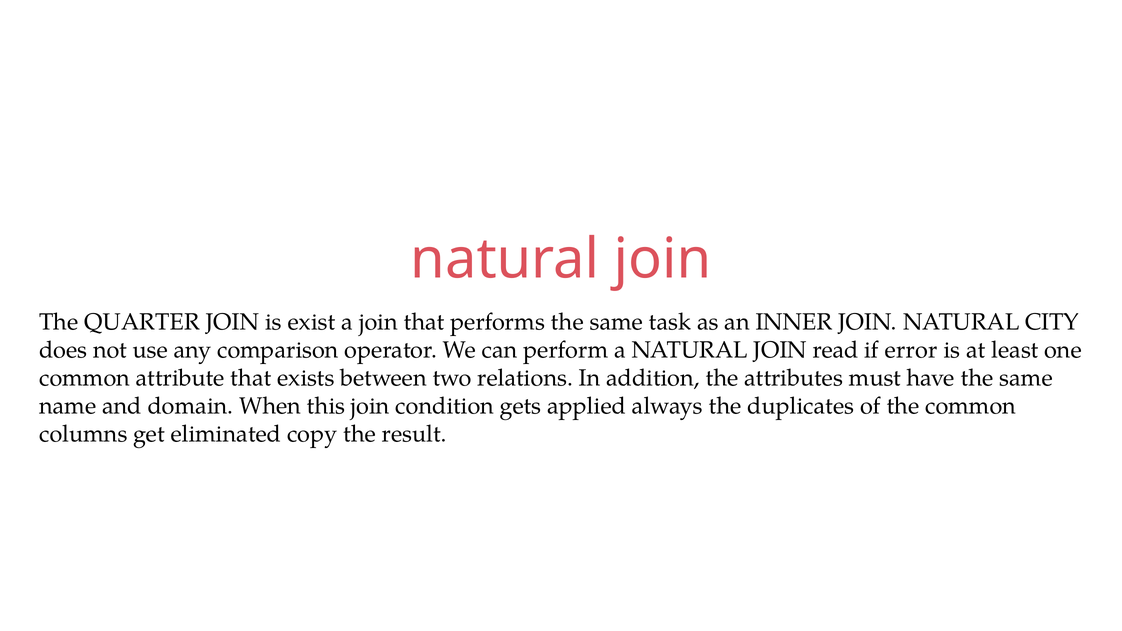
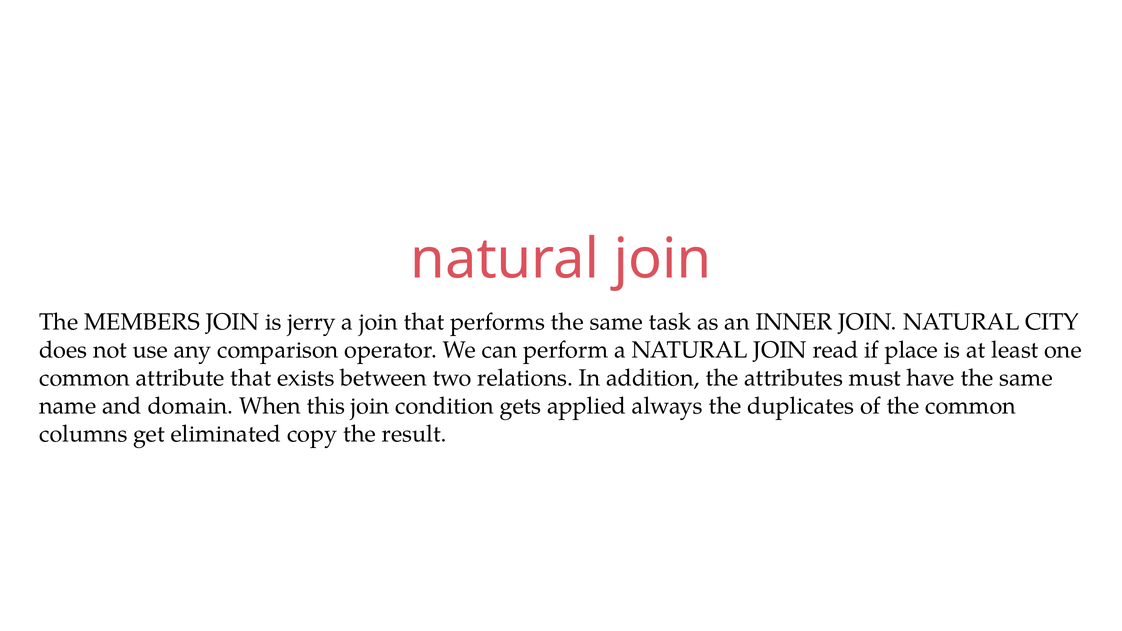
QUARTER: QUARTER -> MEMBERS
exist: exist -> jerry
error: error -> place
